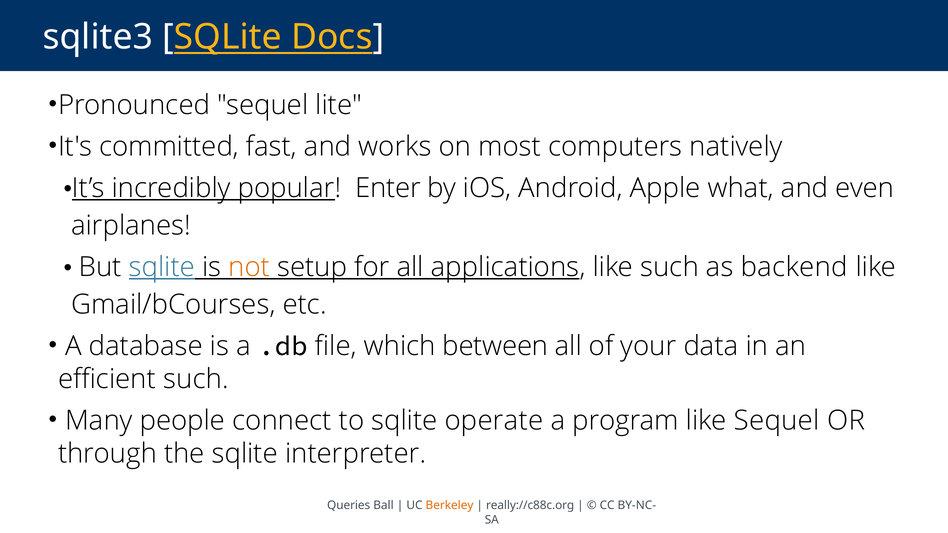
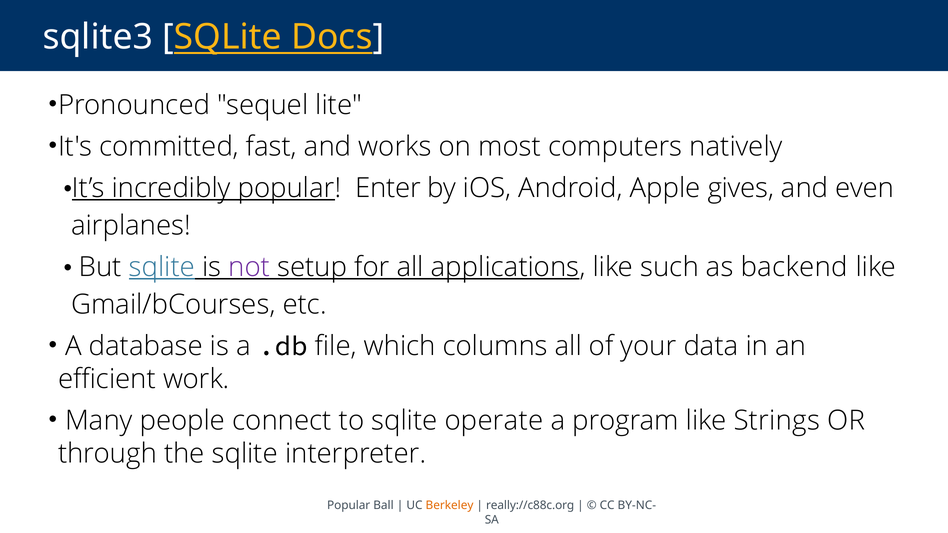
what: what -> gives
not colour: orange -> purple
between: between -> columns
efficient such: such -> work
like Sequel: Sequel -> Strings
Queries at (349, 506): Queries -> Popular
